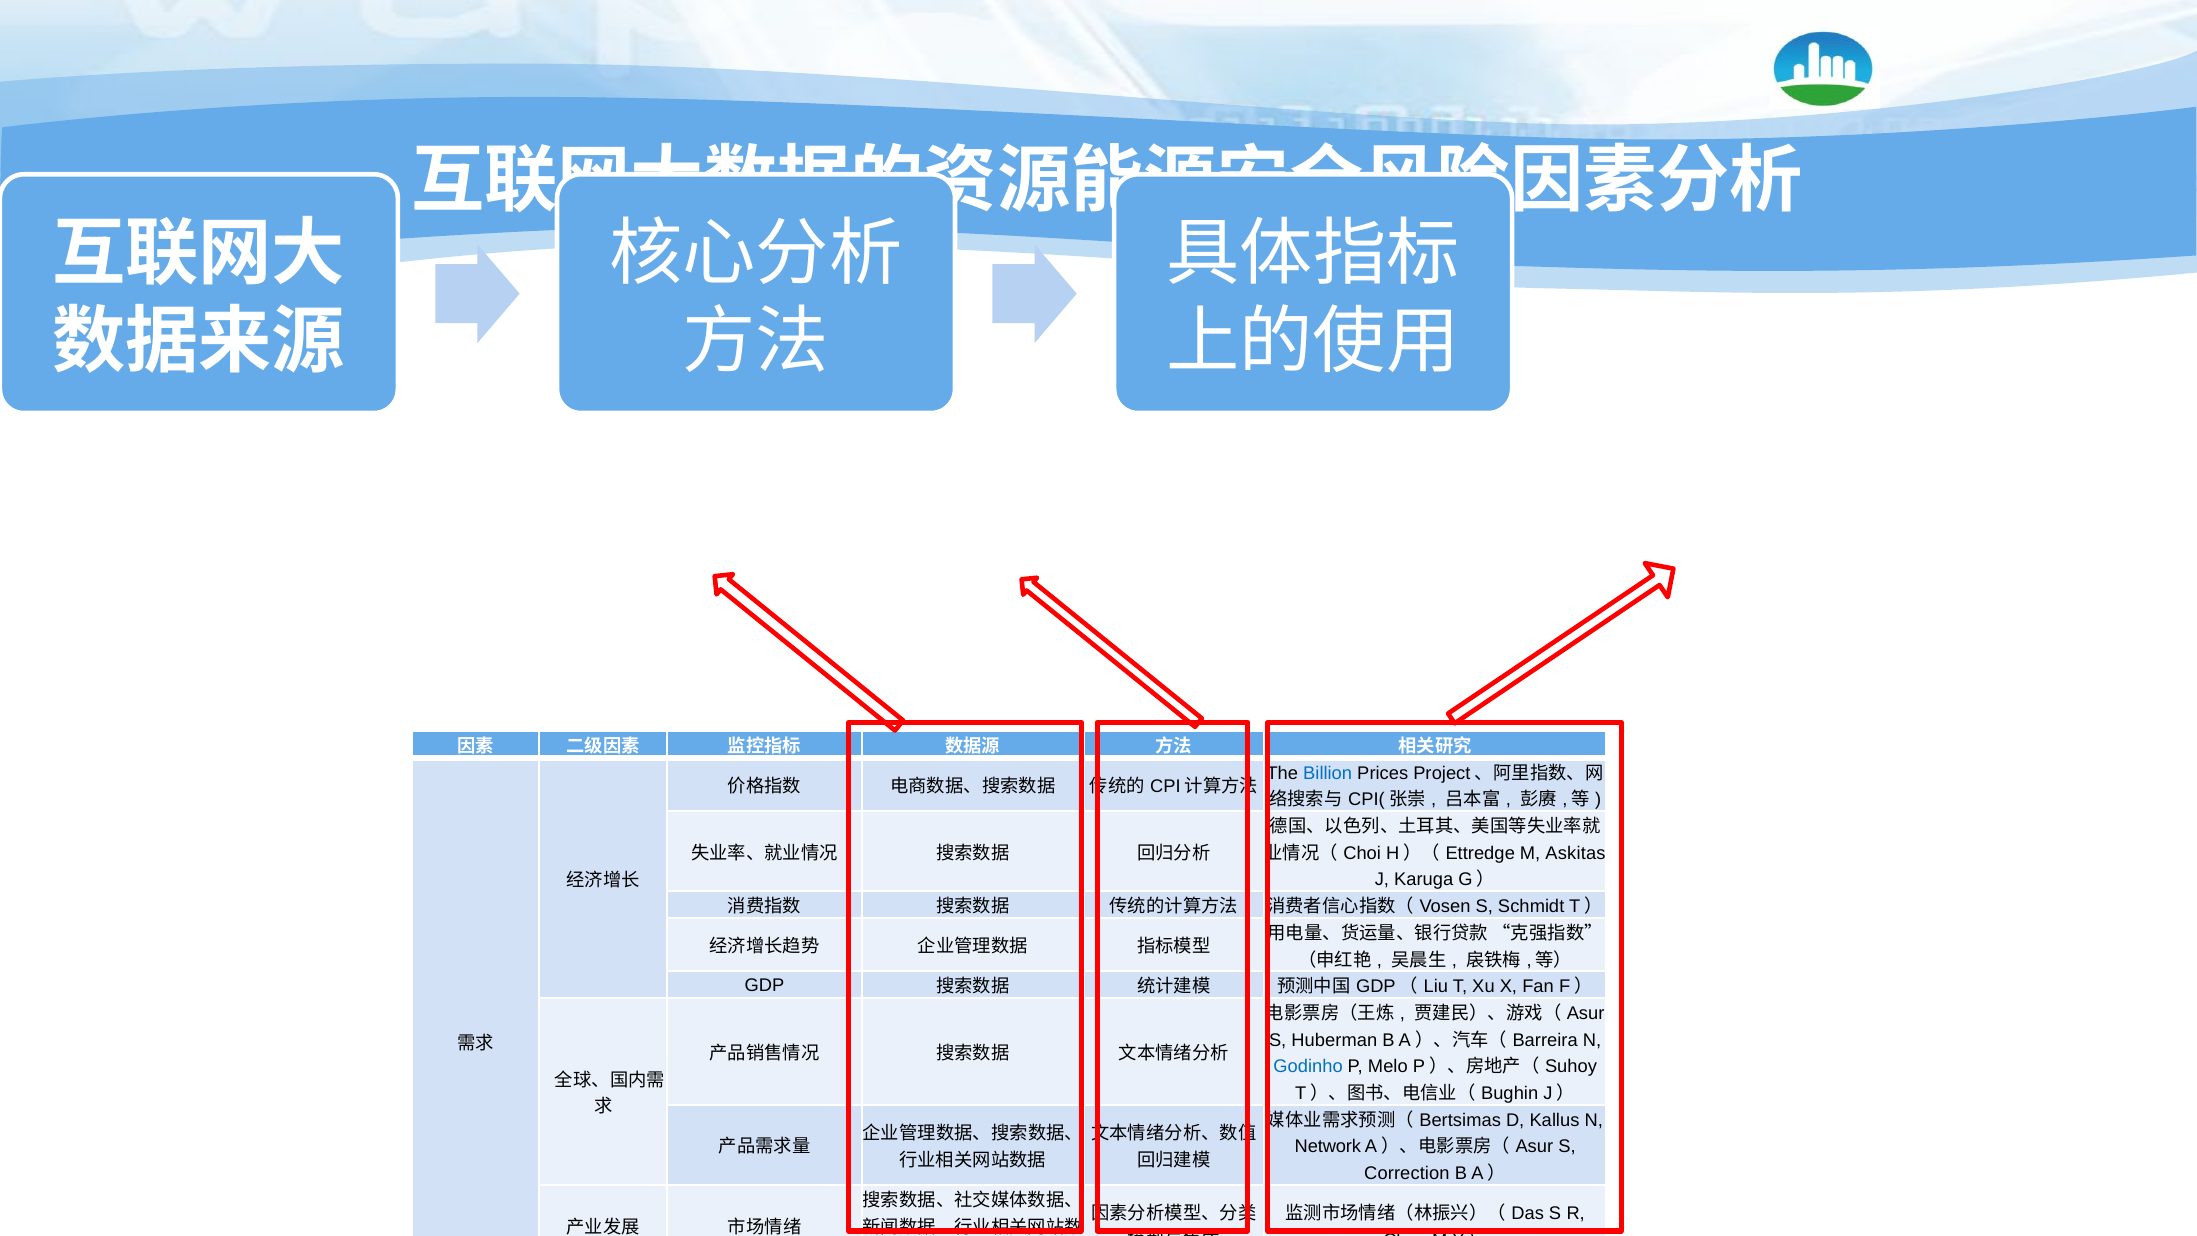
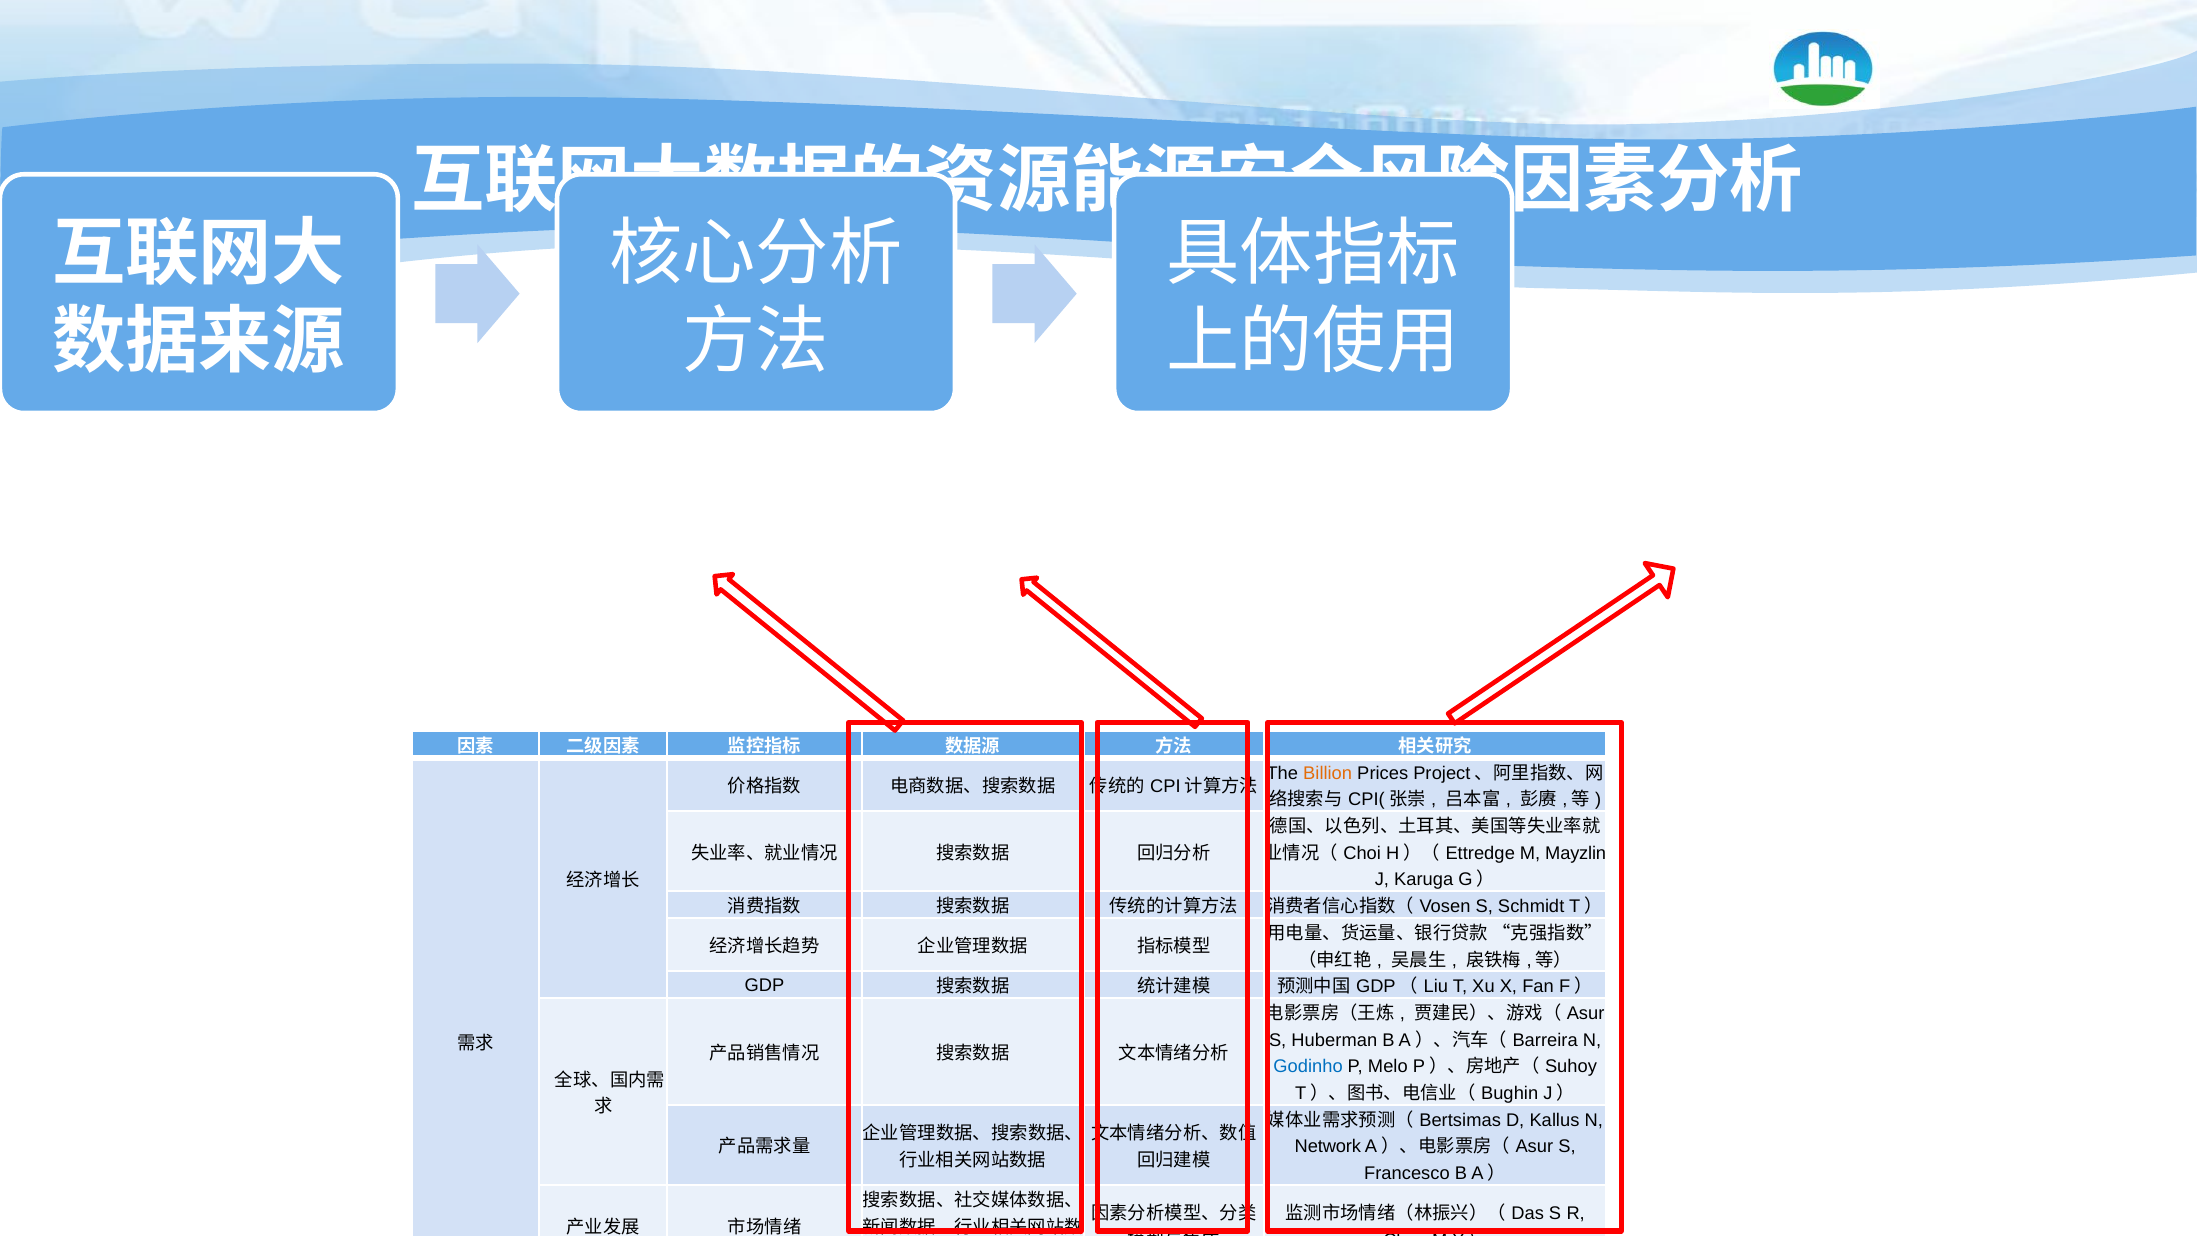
Billion colour: blue -> orange
Askitas: Askitas -> Mayzlin
Correction: Correction -> Francesco
